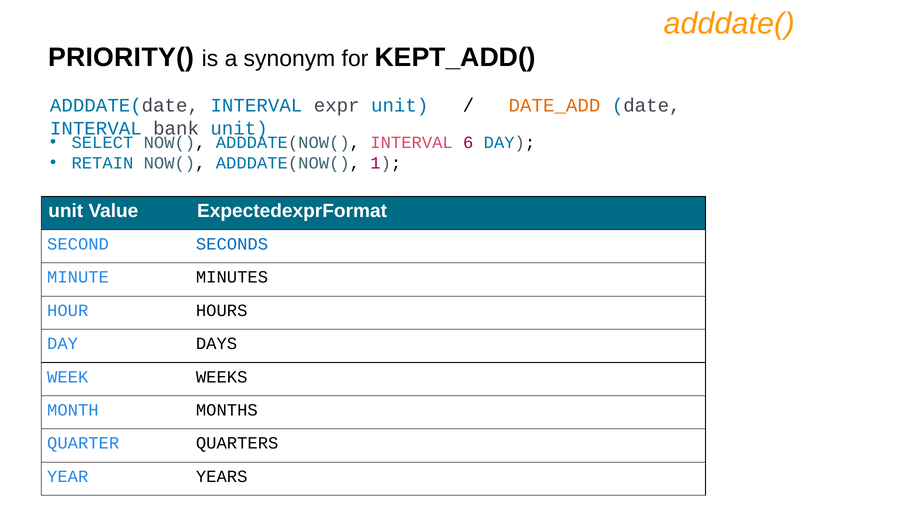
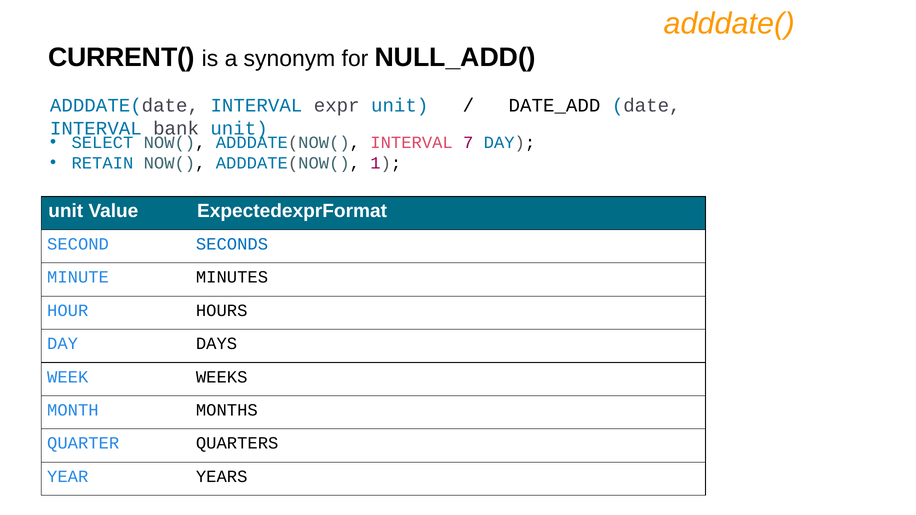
PRIORITY(: PRIORITY( -> CURRENT(
KEPT_ADD(: KEPT_ADD( -> NULL_ADD(
DATE_ADD colour: orange -> black
6: 6 -> 7
